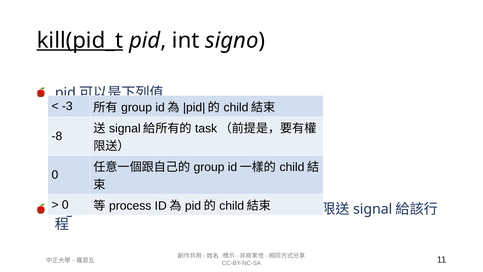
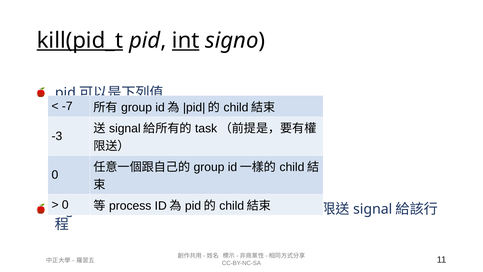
int underline: none -> present
-3: -3 -> -7
-8: -8 -> -3
